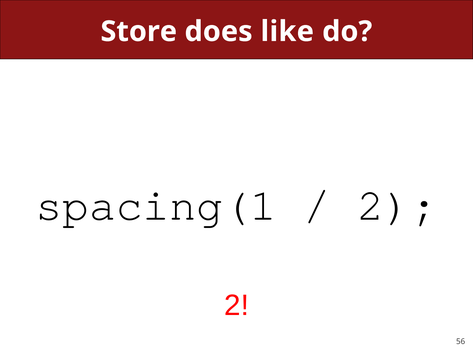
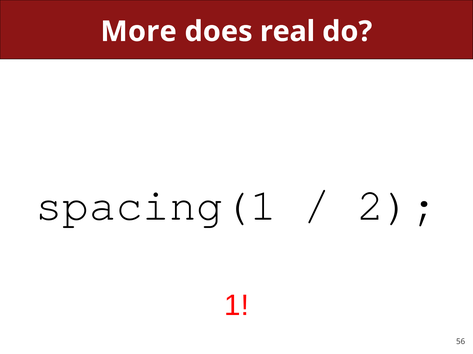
Store: Store -> More
like: like -> real
2 at (237, 306): 2 -> 1
